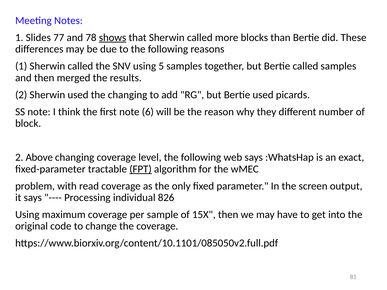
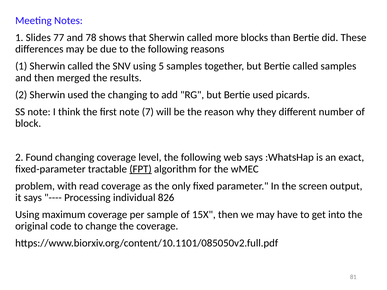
shows underline: present -> none
6: 6 -> 7
Above: Above -> Found
